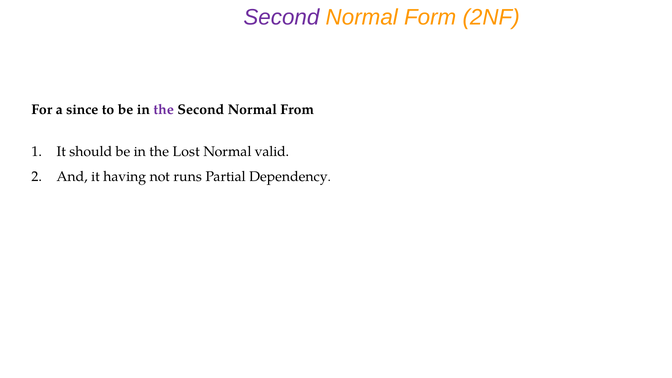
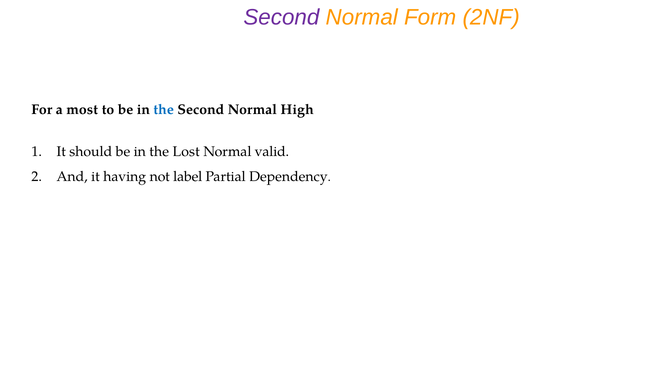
since: since -> most
the at (164, 110) colour: purple -> blue
From: From -> High
runs: runs -> label
